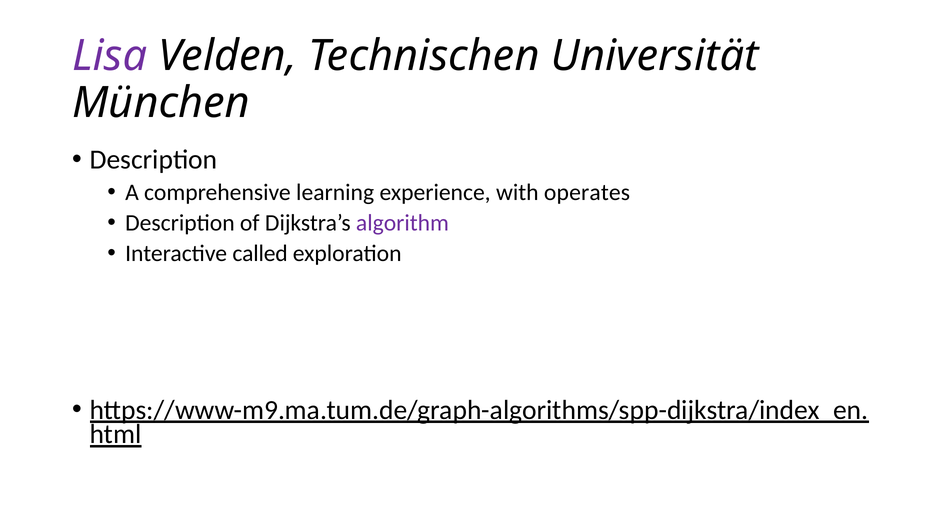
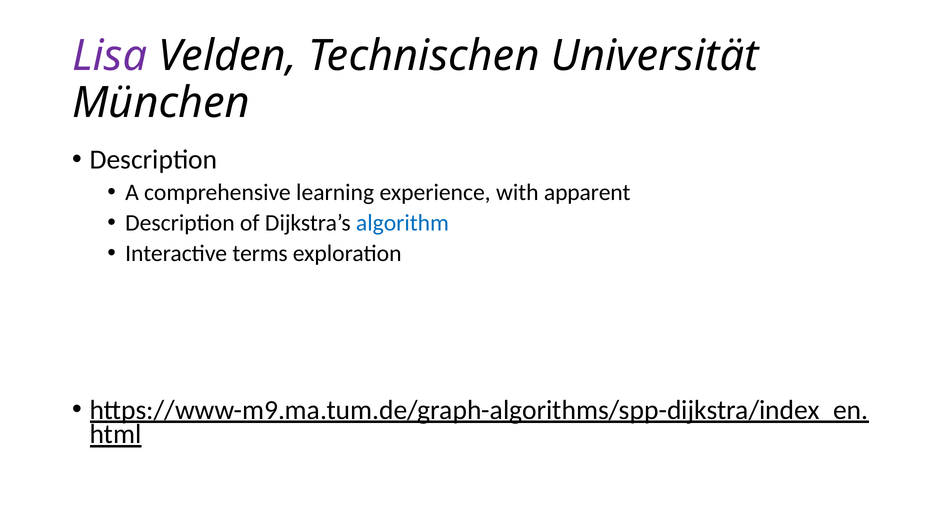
operates: operates -> apparent
algorithm colour: purple -> blue
called: called -> terms
